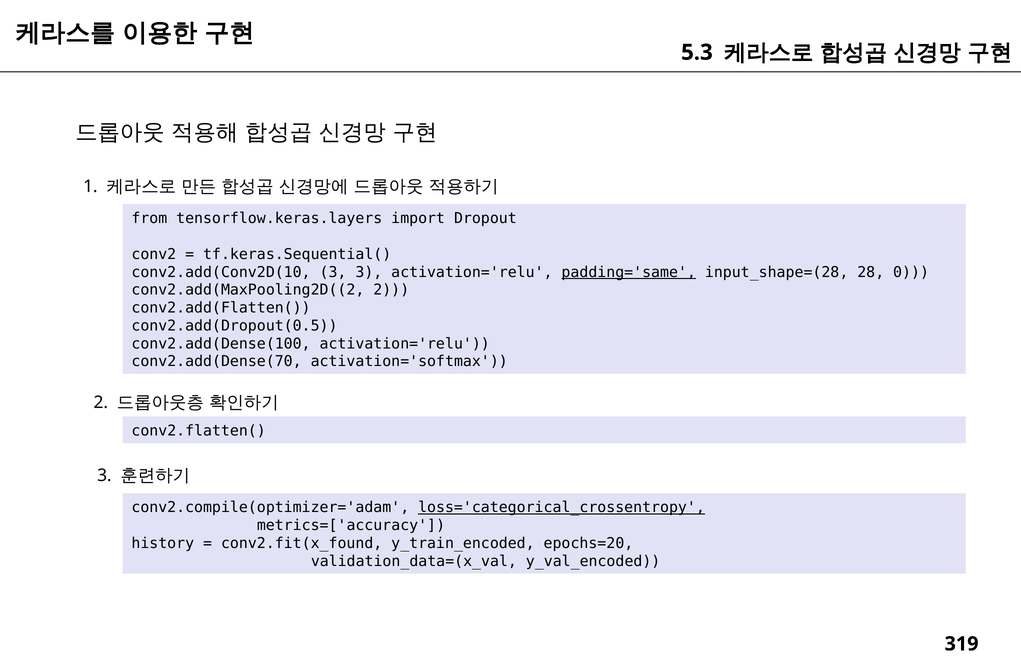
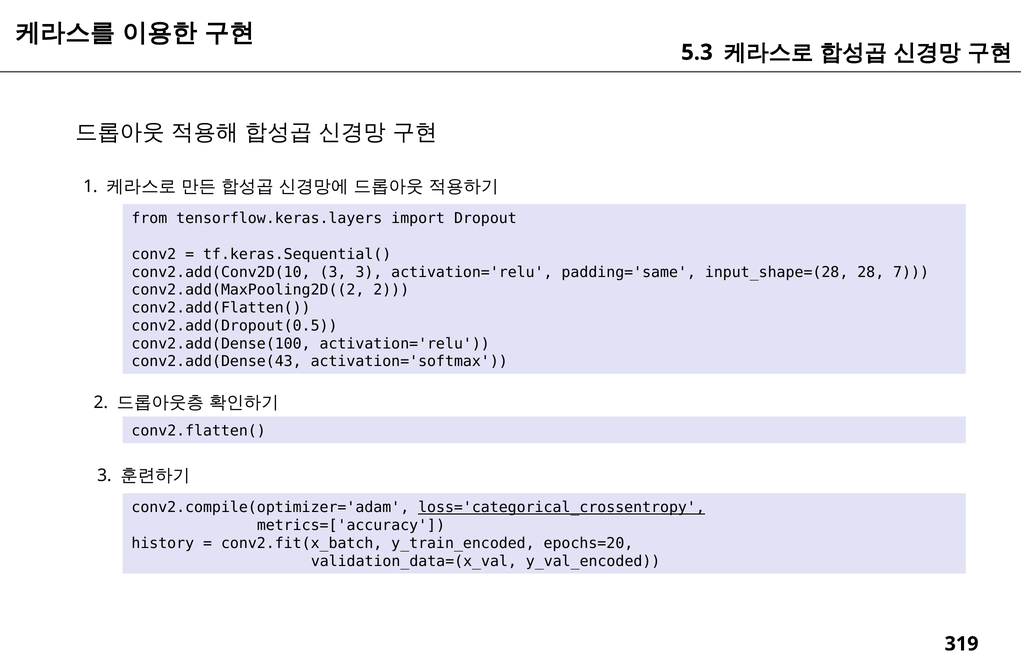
padding='same underline: present -> none
0: 0 -> 7
conv2.add(Dense(70: conv2.add(Dense(70 -> conv2.add(Dense(43
conv2.fit(x_found: conv2.fit(x_found -> conv2.fit(x_batch
